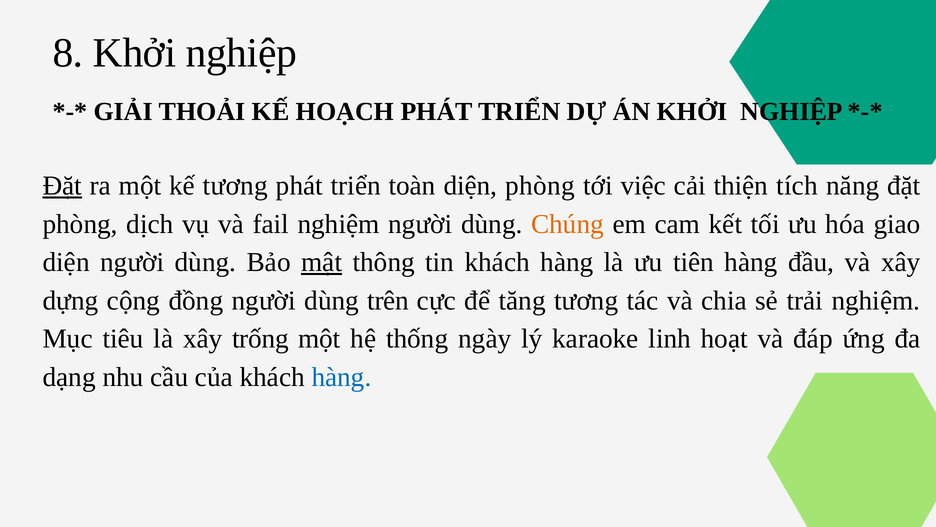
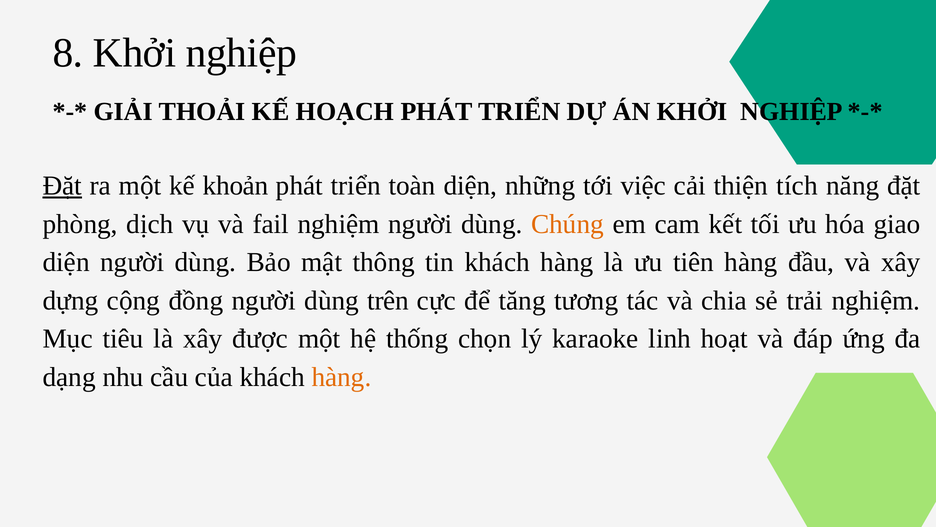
kế tương: tương -> khoản
diện phòng: phòng -> những
mật underline: present -> none
trống: trống -> được
ngày: ngày -> chọn
hàng at (342, 377) colour: blue -> orange
